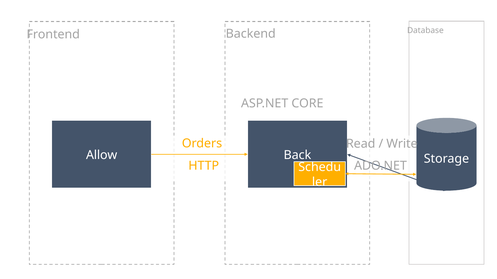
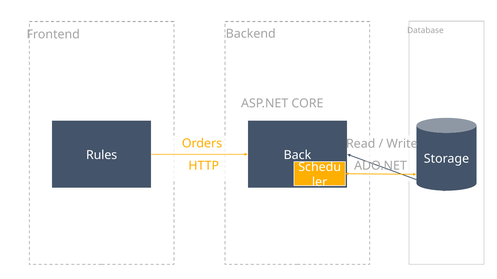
Allow: Allow -> Rules
